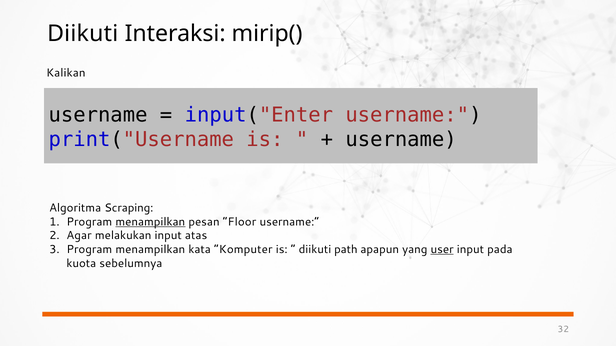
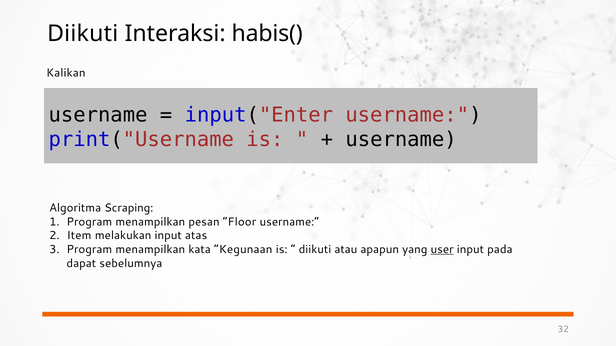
mirip(: mirip( -> habis(
menampilkan at (150, 222) underline: present -> none
Agar: Agar -> Item
Komputer: Komputer -> Kegunaan
path: path -> atau
kuota: kuota -> dapat
